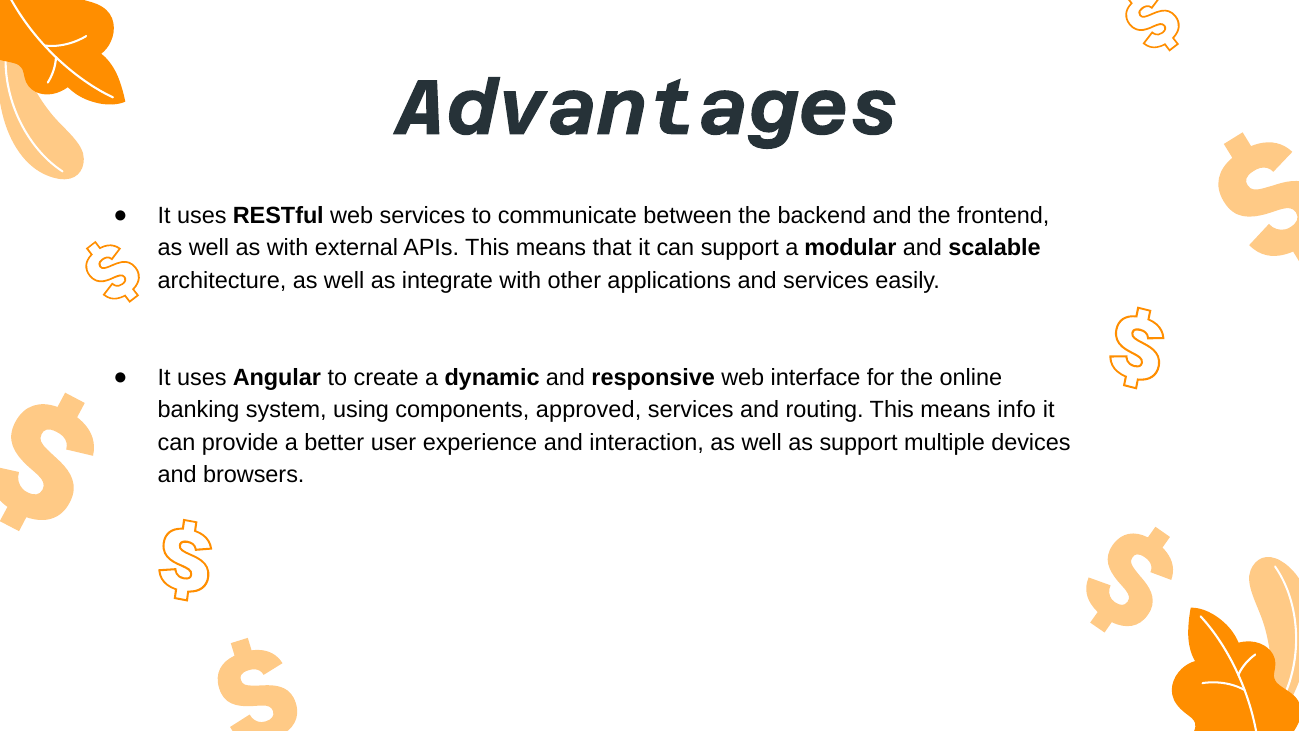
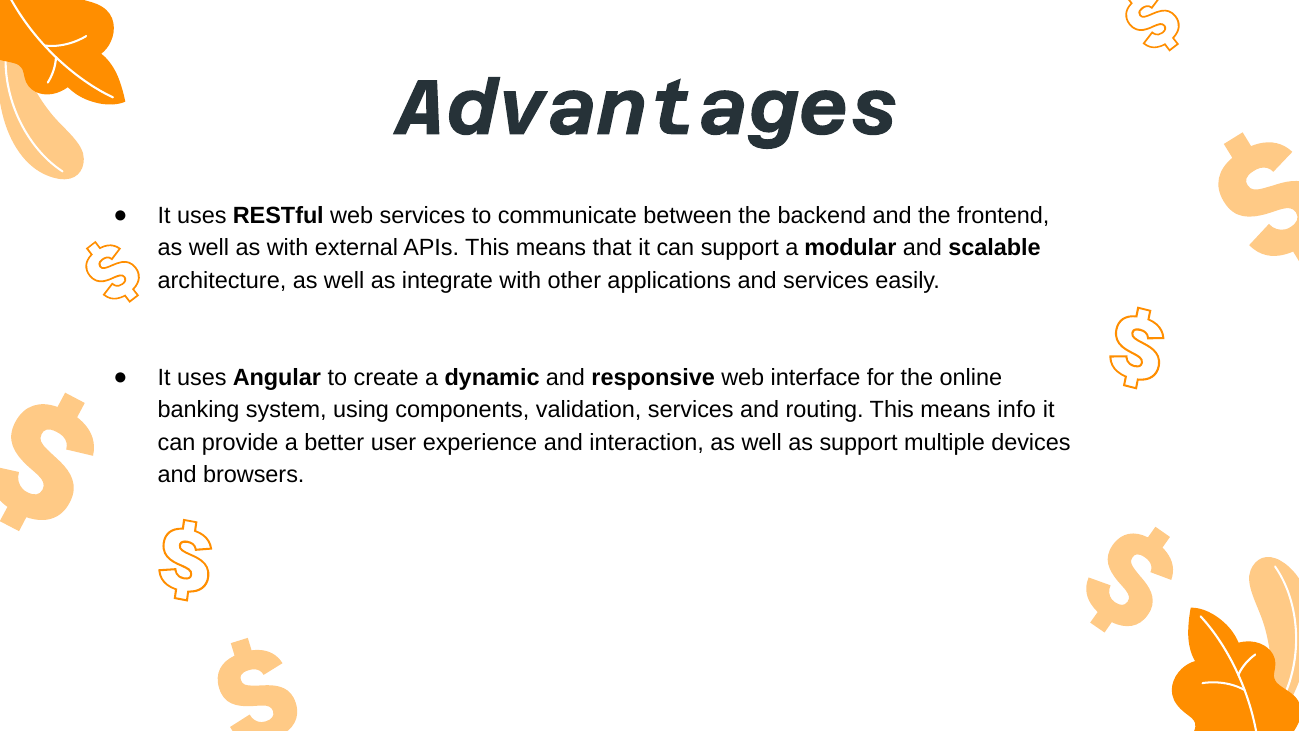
approved: approved -> validation
